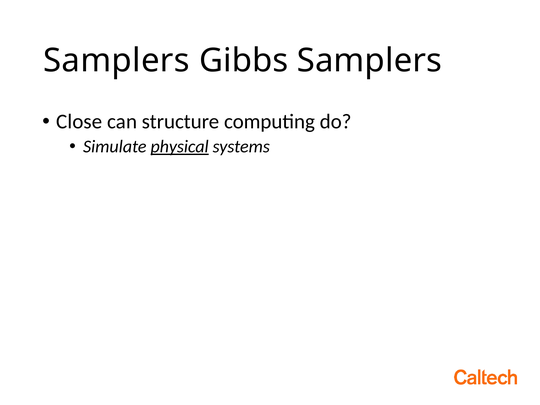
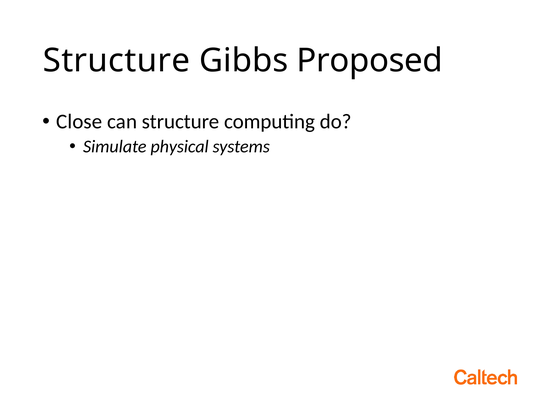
Samplers at (116, 60): Samplers -> Structure
Gibbs Samplers: Samplers -> Proposed
physical underline: present -> none
